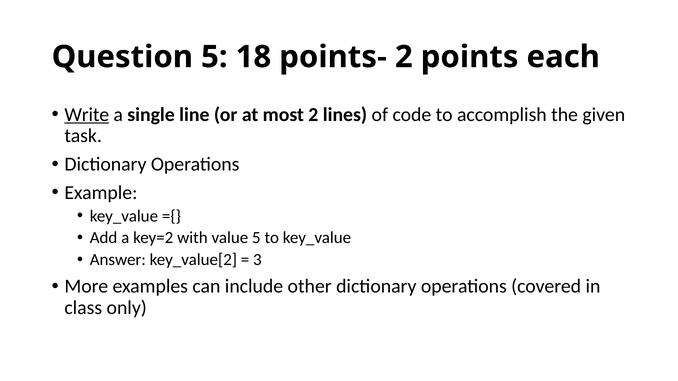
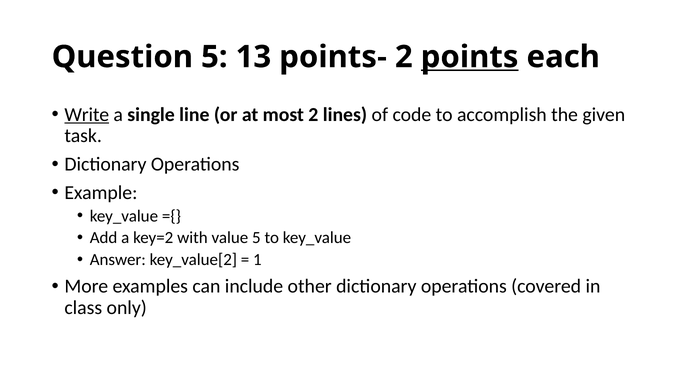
18: 18 -> 13
points underline: none -> present
3: 3 -> 1
